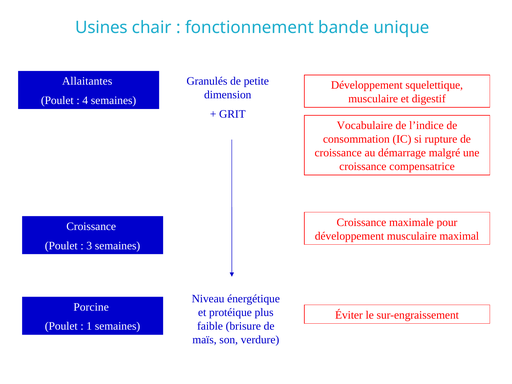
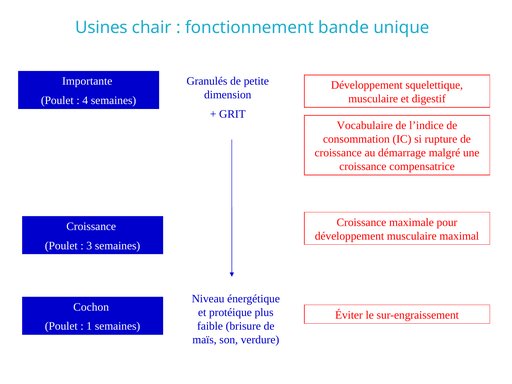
Allaitantes: Allaitantes -> Importante
Porcine: Porcine -> Cochon
